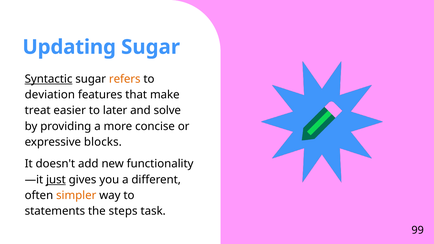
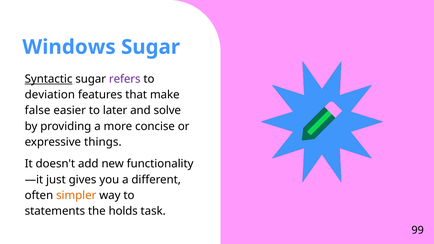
Updating: Updating -> Windows
refers colour: orange -> purple
treat: treat -> false
blocks: blocks -> things
just underline: present -> none
steps: steps -> holds
